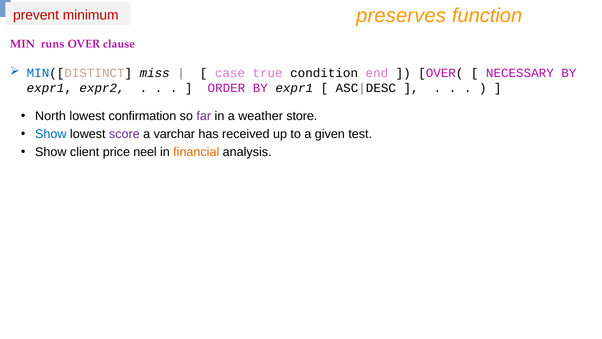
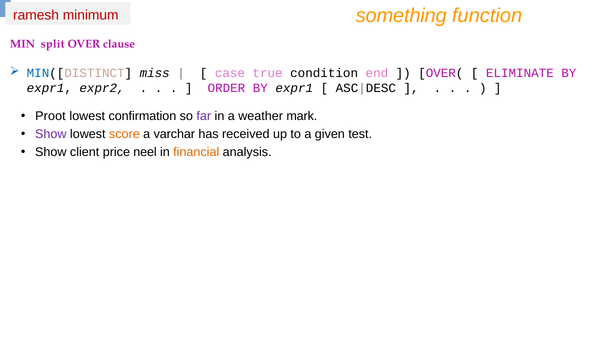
preserves: preserves -> something
prevent: prevent -> ramesh
runs: runs -> split
NECESSARY: NECESSARY -> ELIMINATE
North: North -> Proot
store: store -> mark
Show at (51, 134) colour: blue -> purple
score colour: purple -> orange
